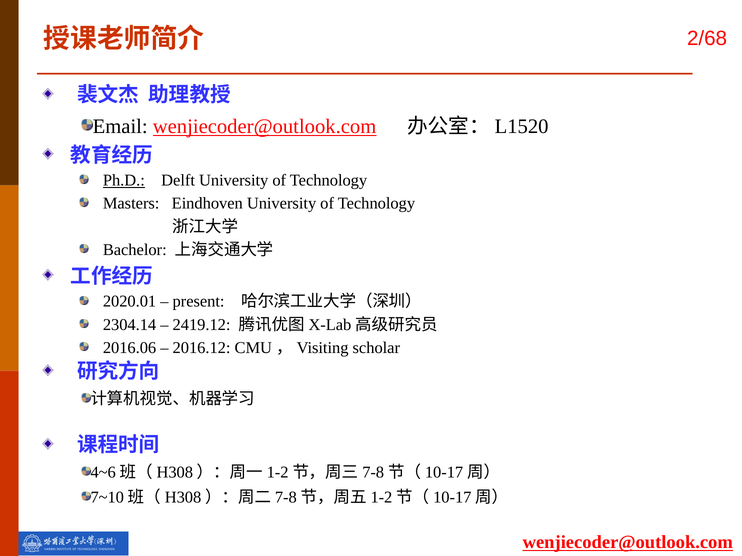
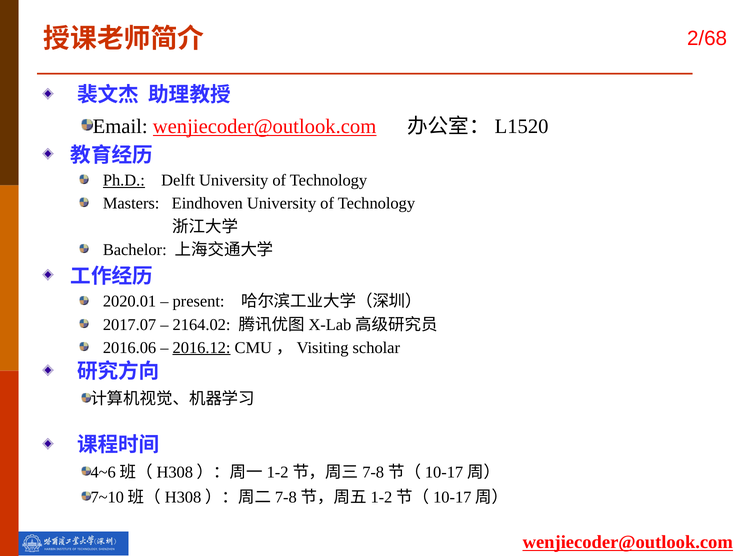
2304.14: 2304.14 -> 2017.07
2419.12: 2419.12 -> 2164.02
2016.12 underline: none -> present
